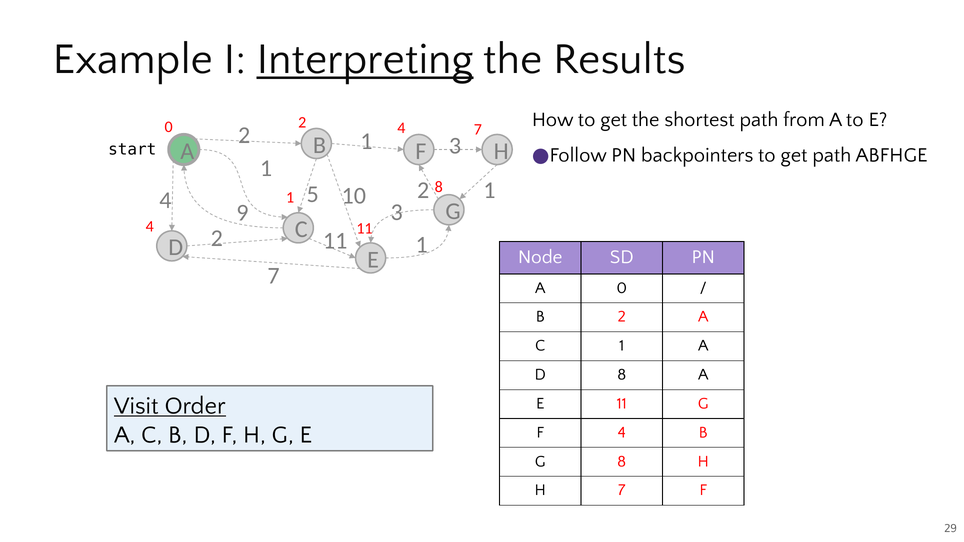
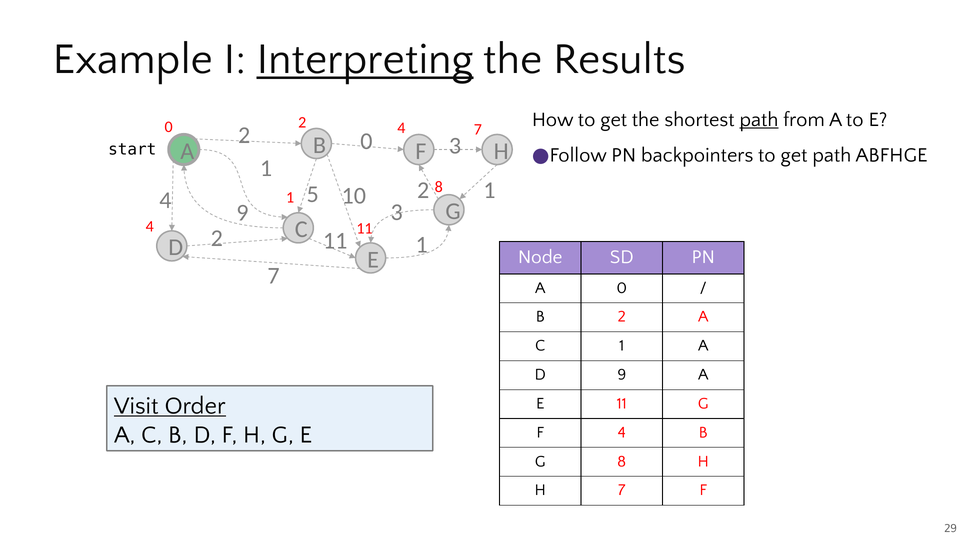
path at (759, 119) underline: none -> present
2 1: 1 -> 0
D 8: 8 -> 9
